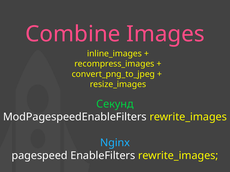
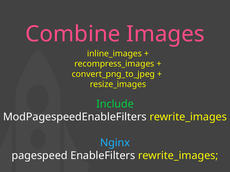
Секунд: Секунд -> Include
